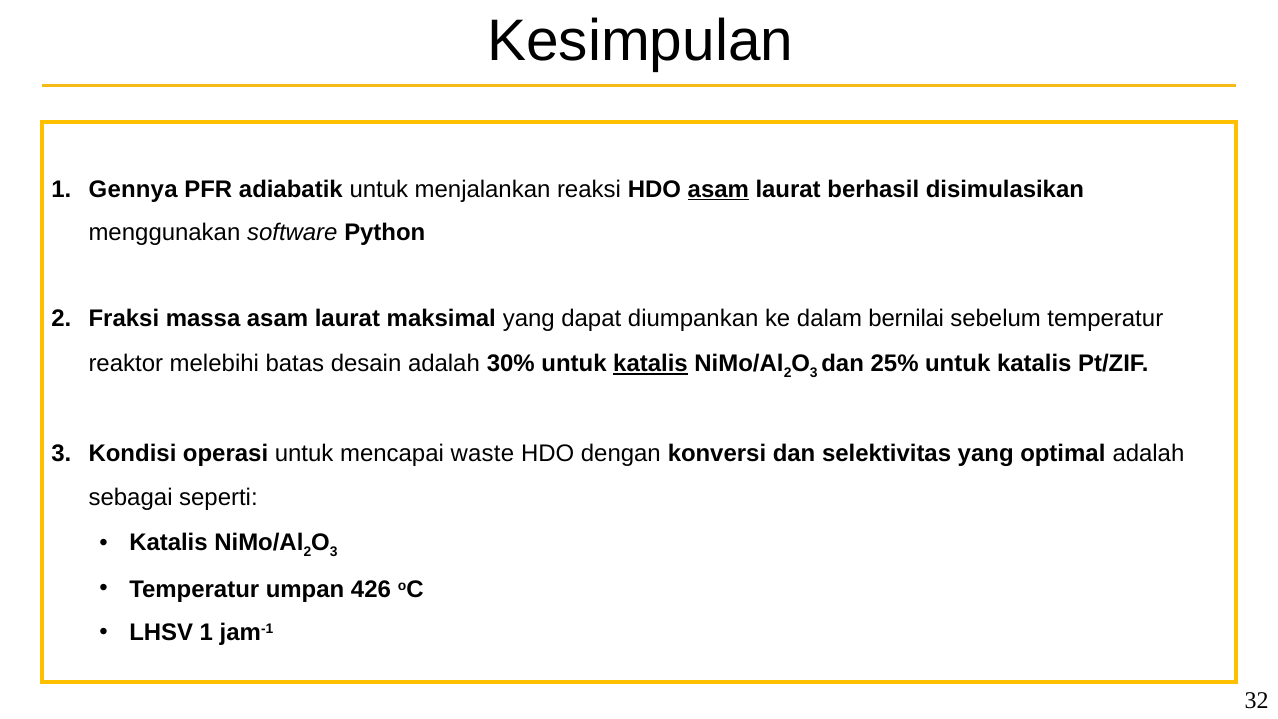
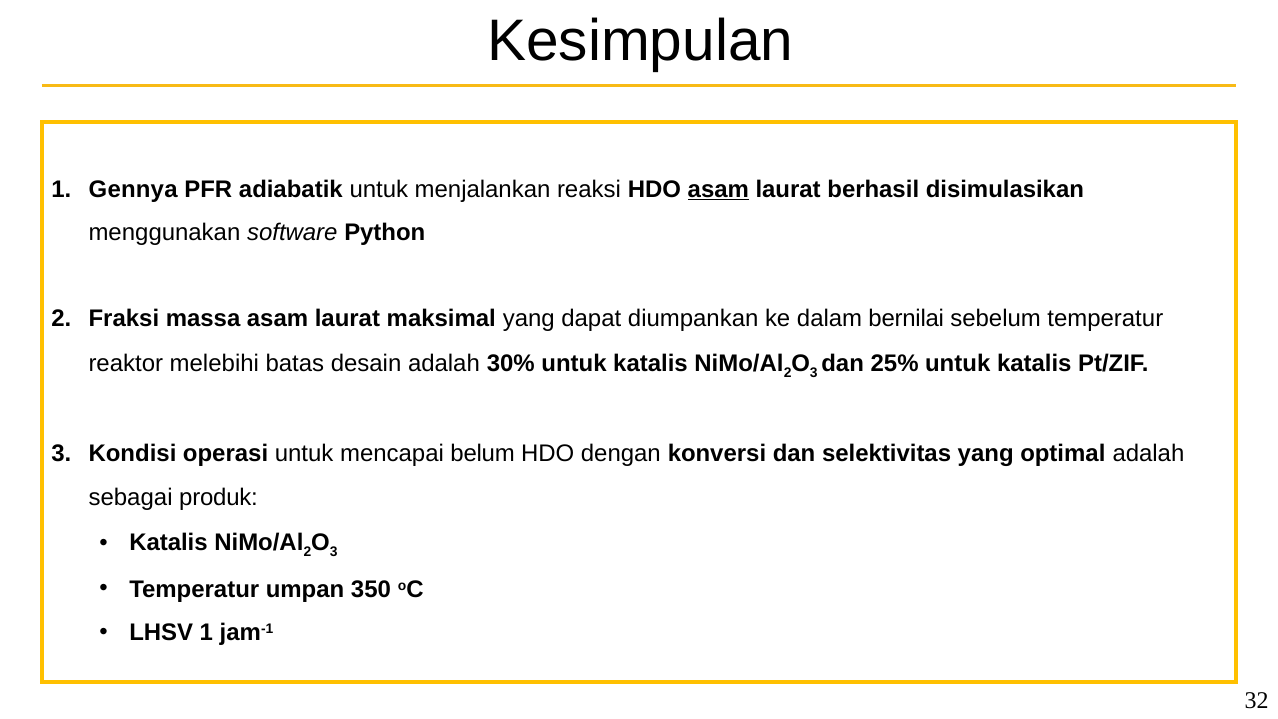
katalis at (650, 364) underline: present -> none
waste: waste -> belum
seperti: seperti -> produk
426: 426 -> 350
